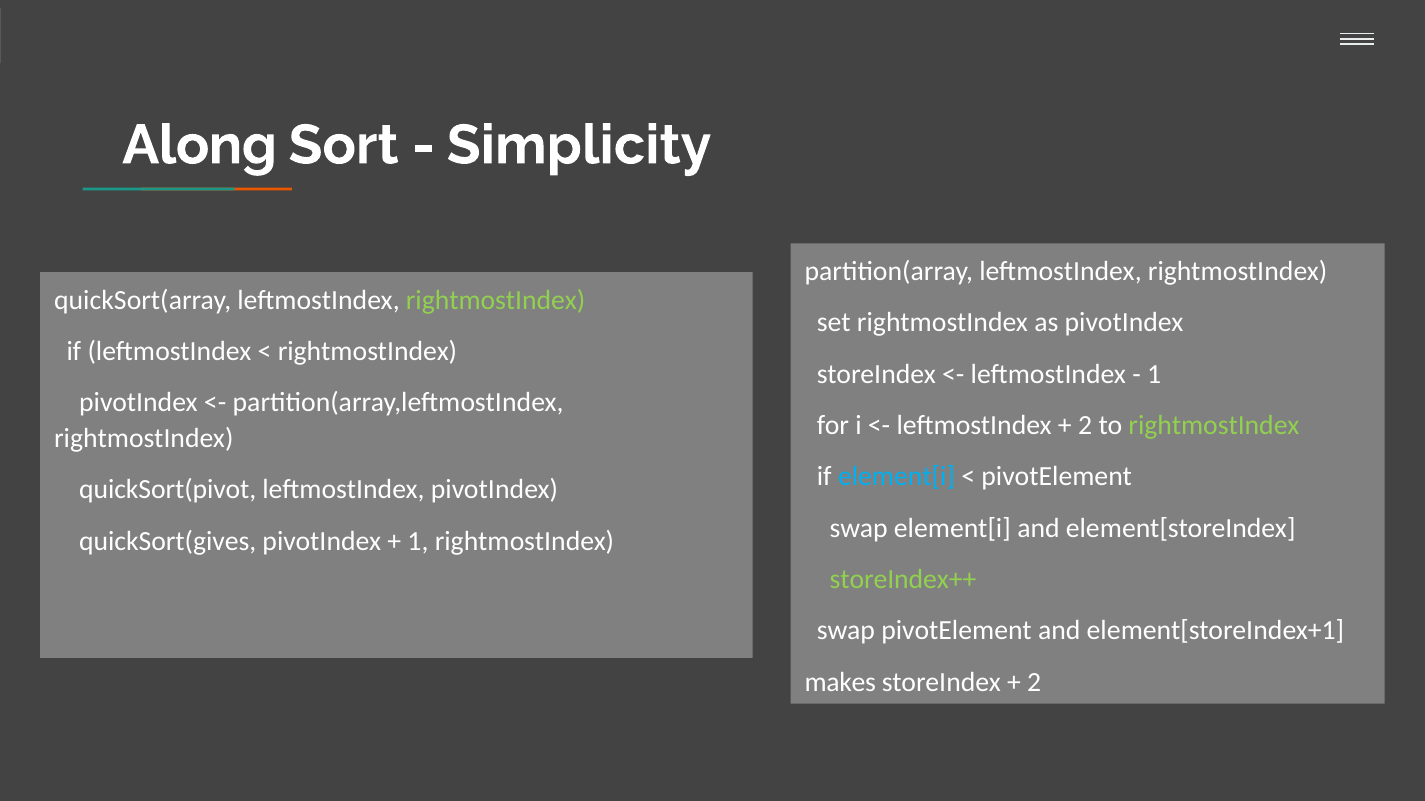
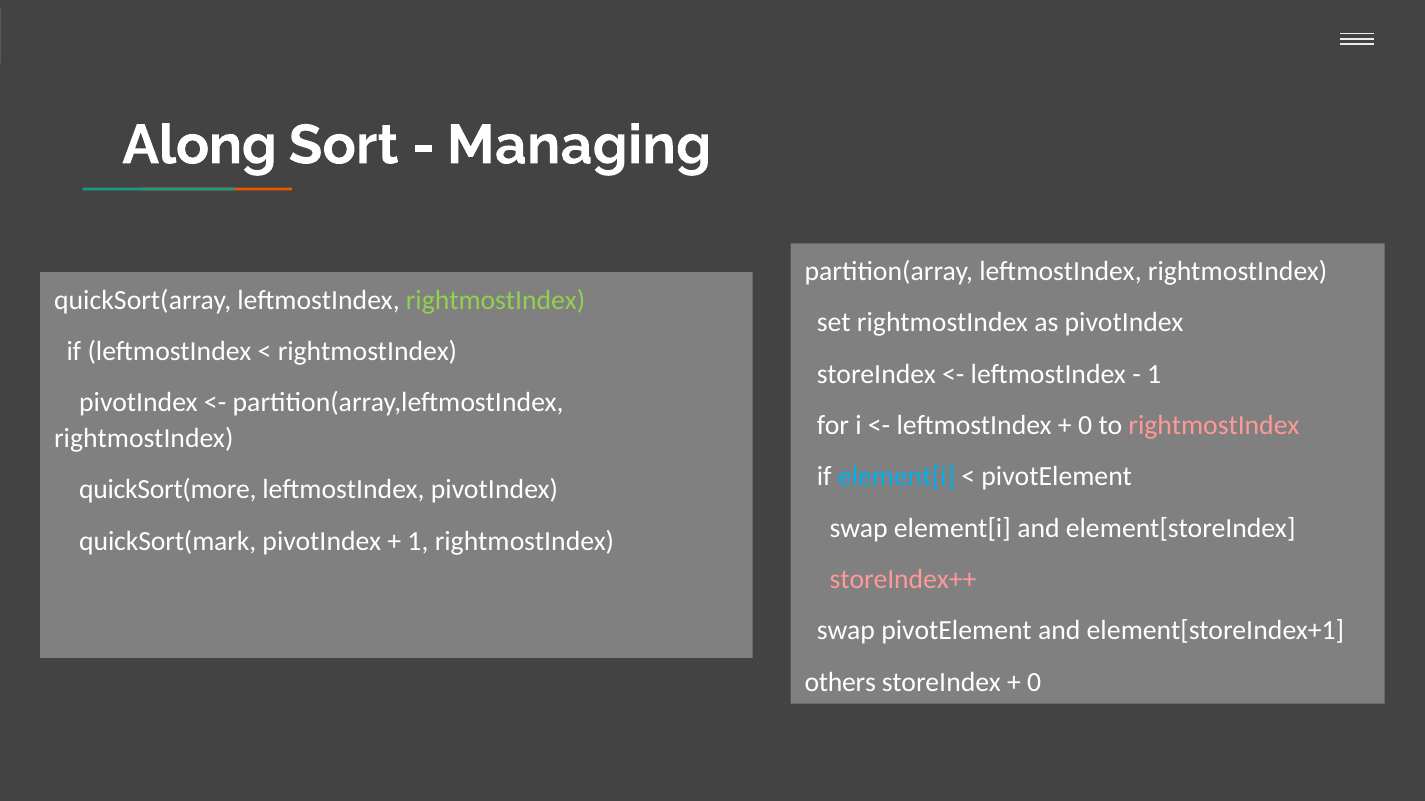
Simplicity: Simplicity -> Managing
2 at (1085, 426): 2 -> 0
rightmostIndex at (1214, 426) colour: light green -> pink
quickSort(pivot: quickSort(pivot -> quickSort(more
quickSort(gives: quickSort(gives -> quickSort(mark
storeIndex++ colour: light green -> pink
makes: makes -> others
2 at (1034, 683): 2 -> 0
